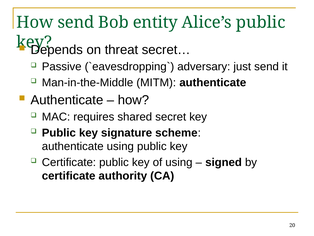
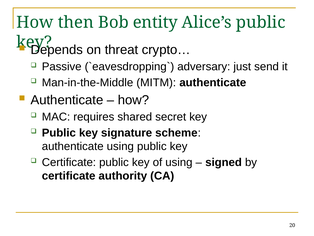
How send: send -> then
secret…: secret… -> crypto…
